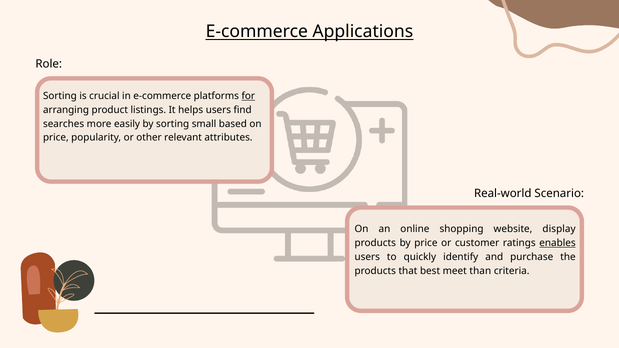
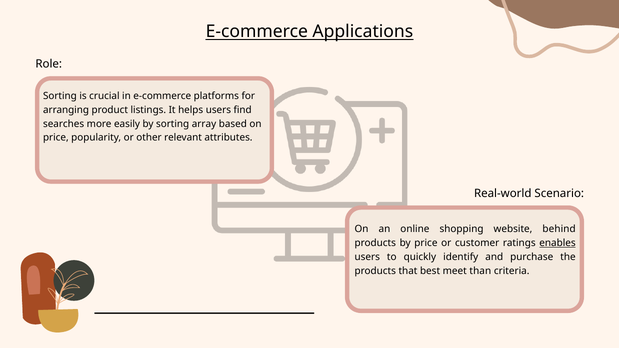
for underline: present -> none
small: small -> array
display: display -> behind
